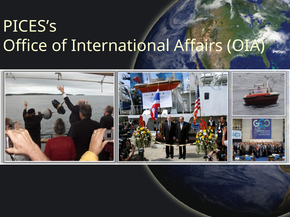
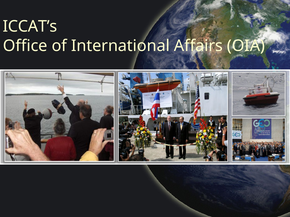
PICES’s: PICES’s -> ICCAT’s
